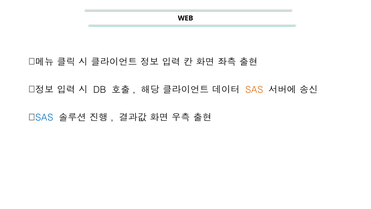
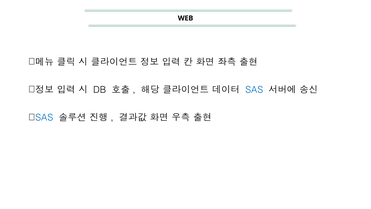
SAS at (254, 90) colour: orange -> blue
